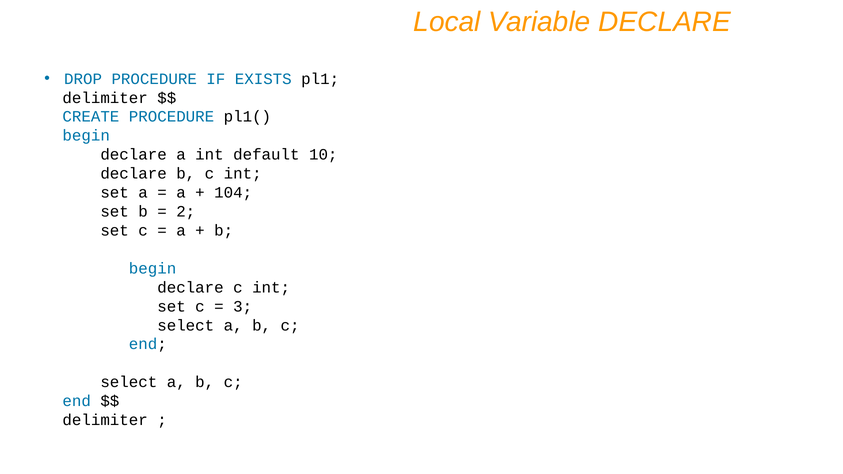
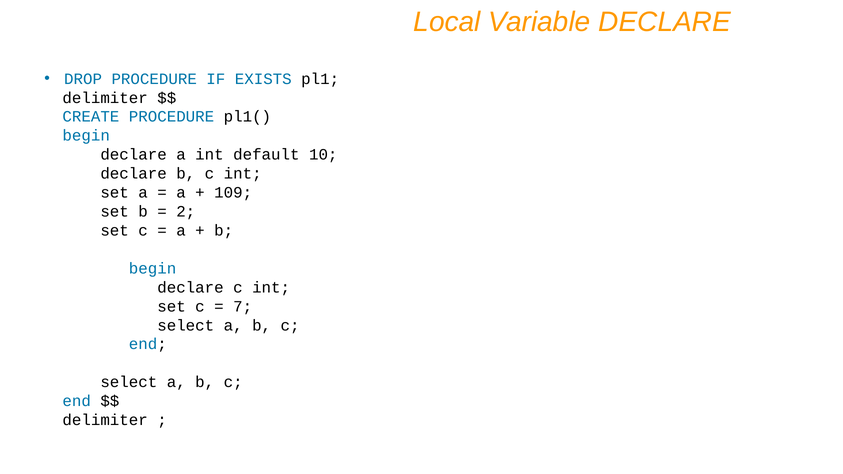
104: 104 -> 109
3: 3 -> 7
